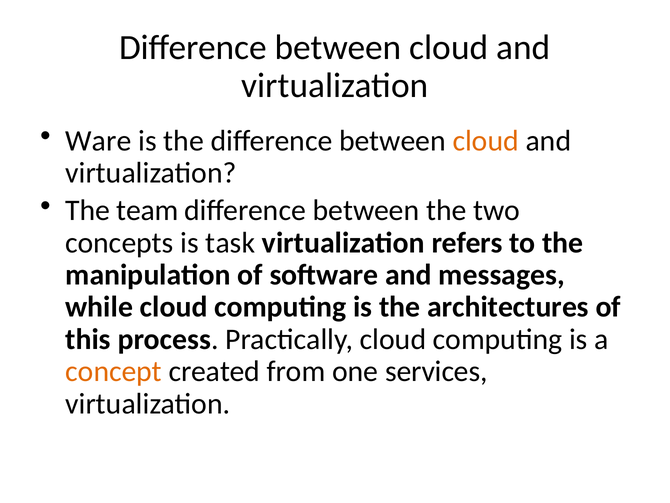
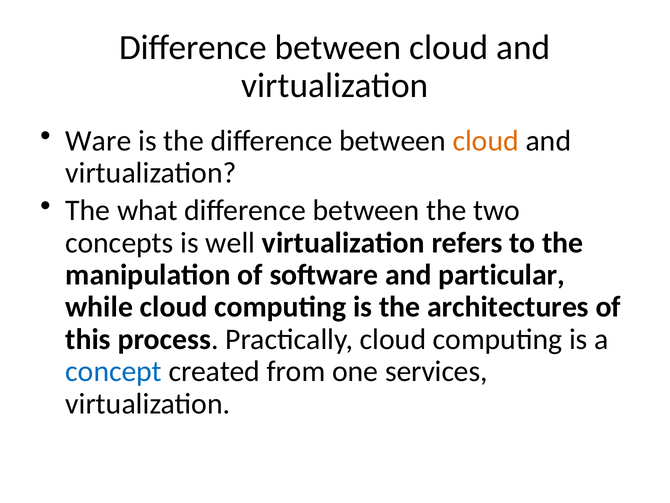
team: team -> what
task: task -> well
messages: messages -> particular
concept colour: orange -> blue
